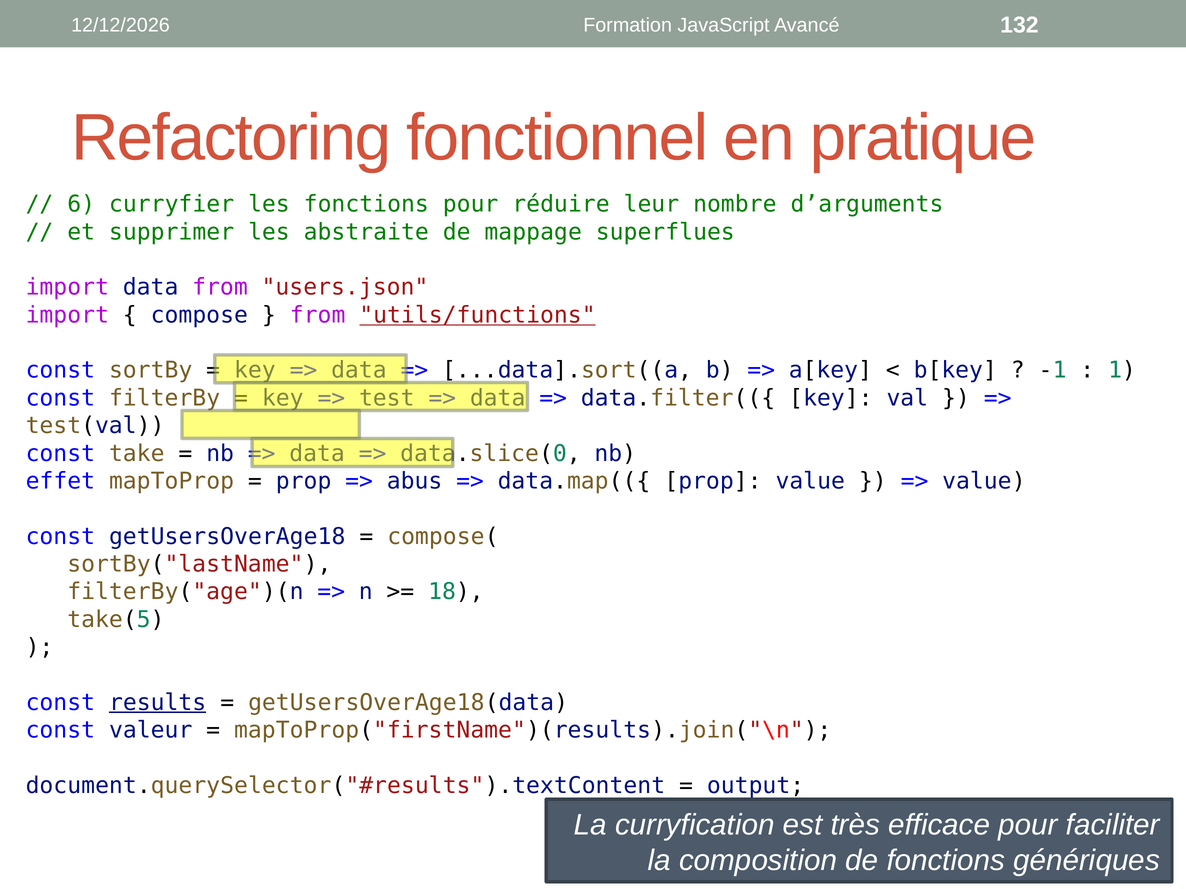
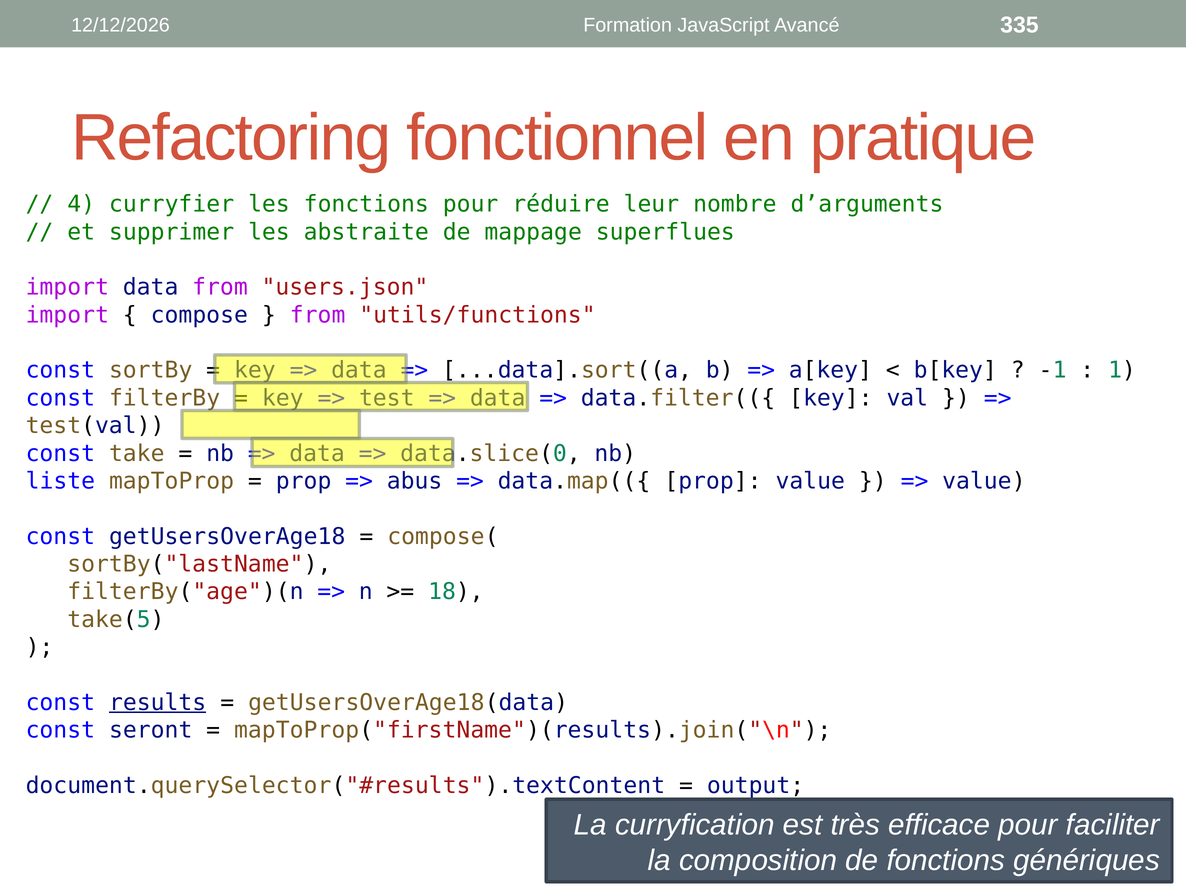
132: 132 -> 335
6: 6 -> 4
utils/functions underline: present -> none
effet: effet -> liste
valeur: valeur -> seront
